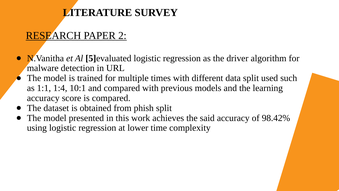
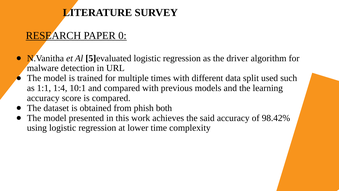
2: 2 -> 0
phish split: split -> both
